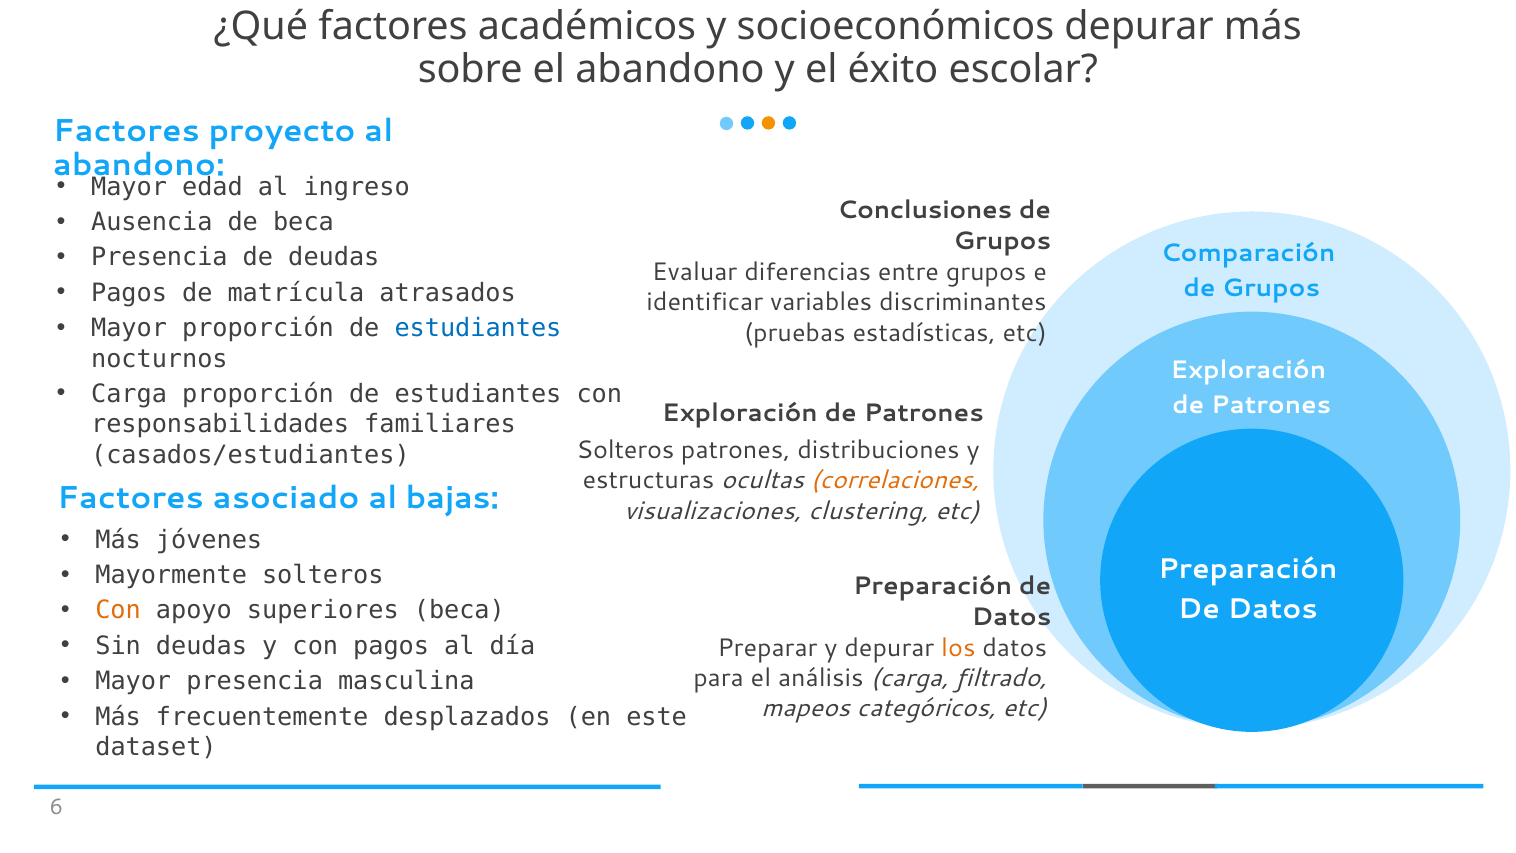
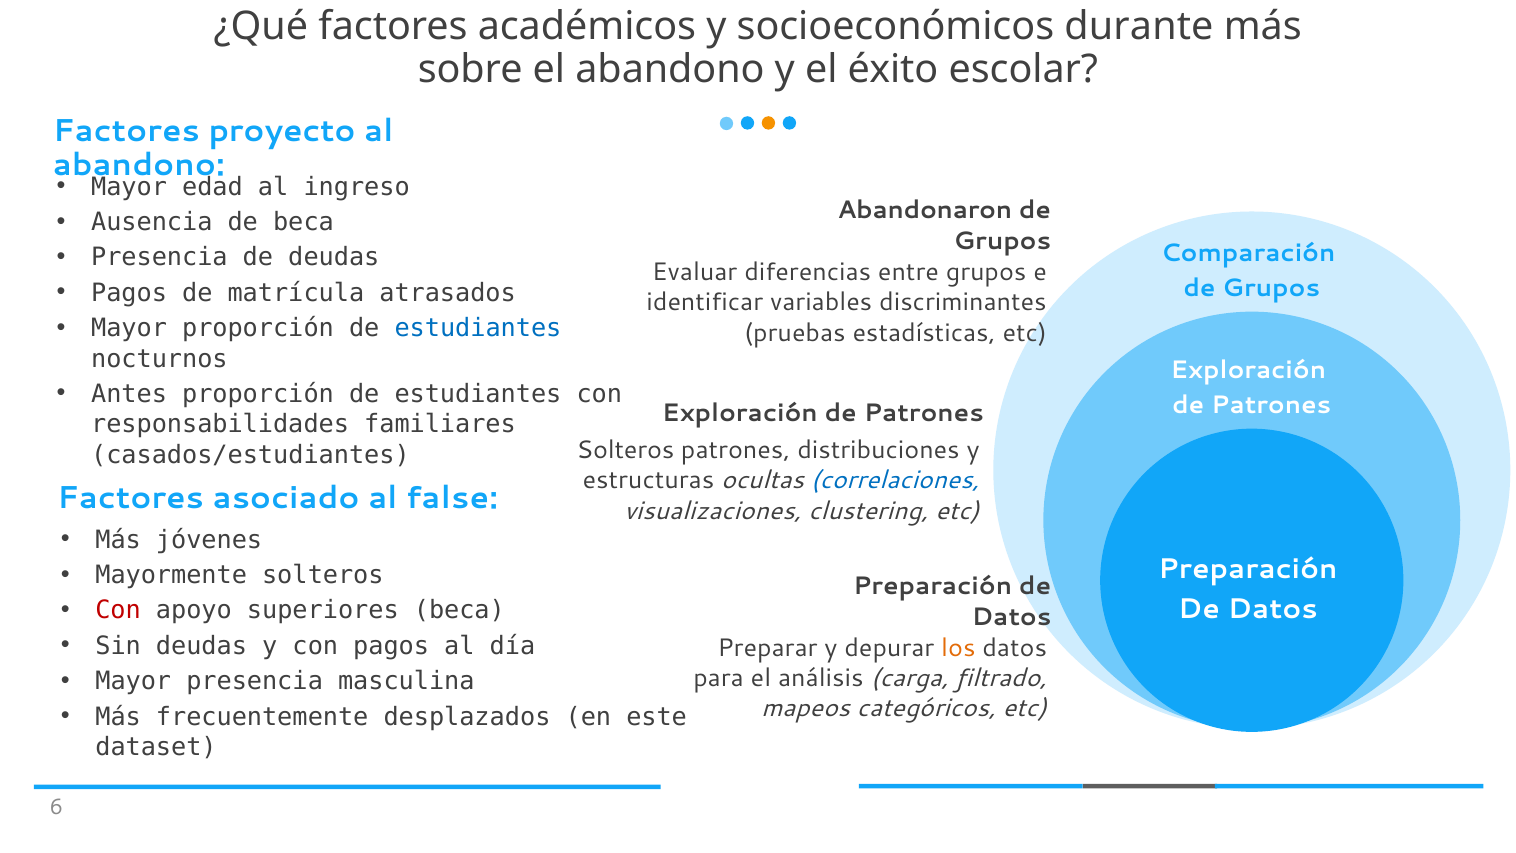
socioeconómicos depurar: depurar -> durante
Conclusiones: Conclusiones -> Abandonaron
Carga at (129, 394): Carga -> Antes
correlaciones colour: orange -> blue
bajas: bajas -> false
Con at (118, 611) colour: orange -> red
